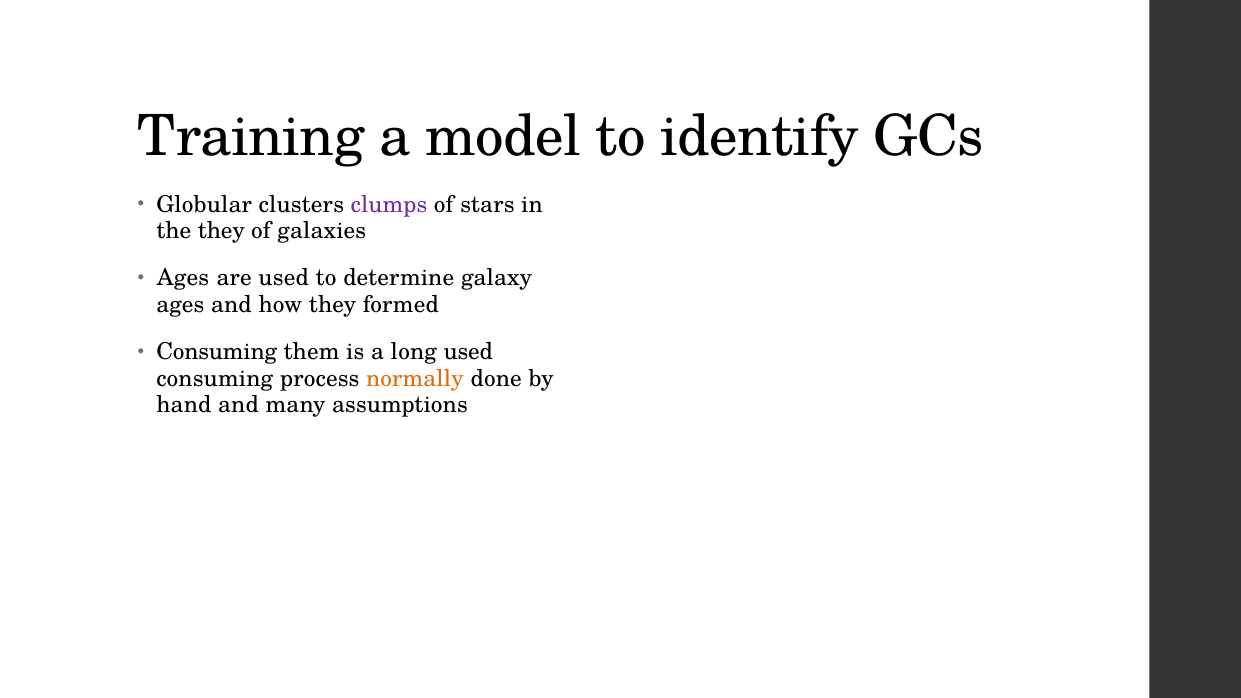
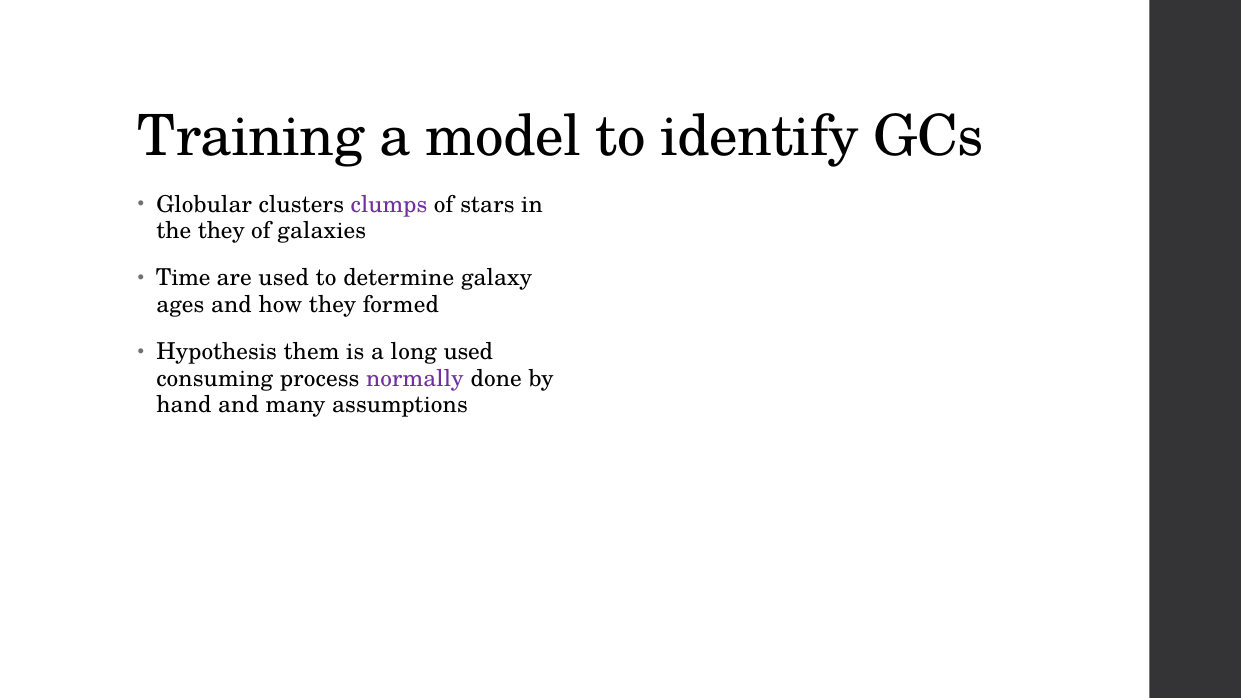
Ages at (183, 278): Ages -> Time
Consuming at (217, 352): Consuming -> Hypothesis
normally colour: orange -> purple
